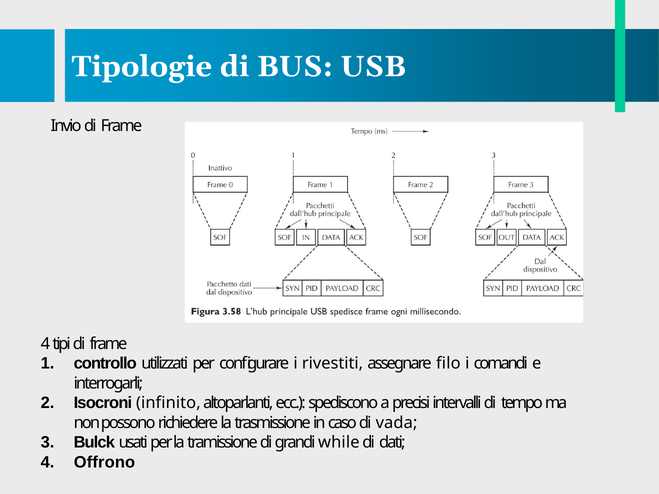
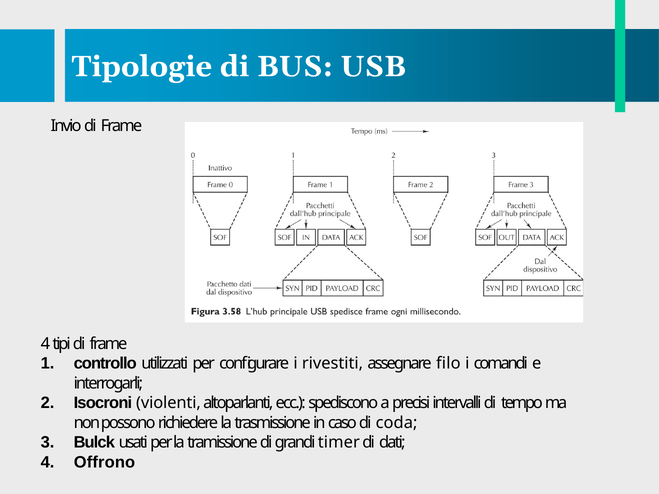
infinito: infinito -> violenti
vada: vada -> coda
while: while -> timer
